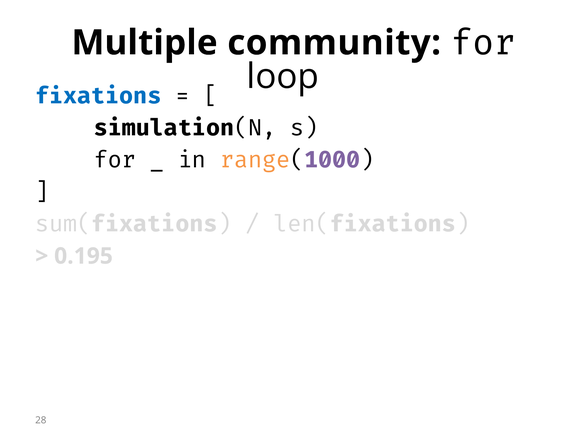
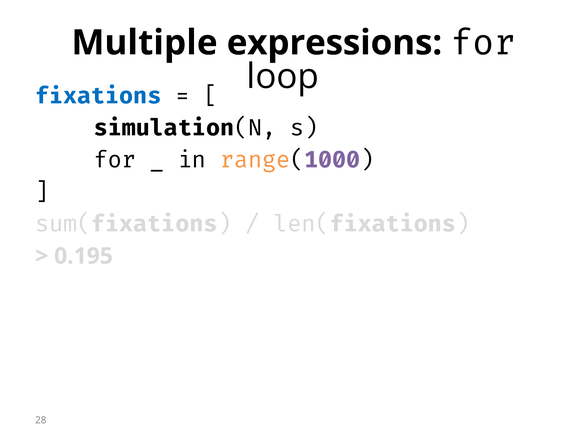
community: community -> expressions
